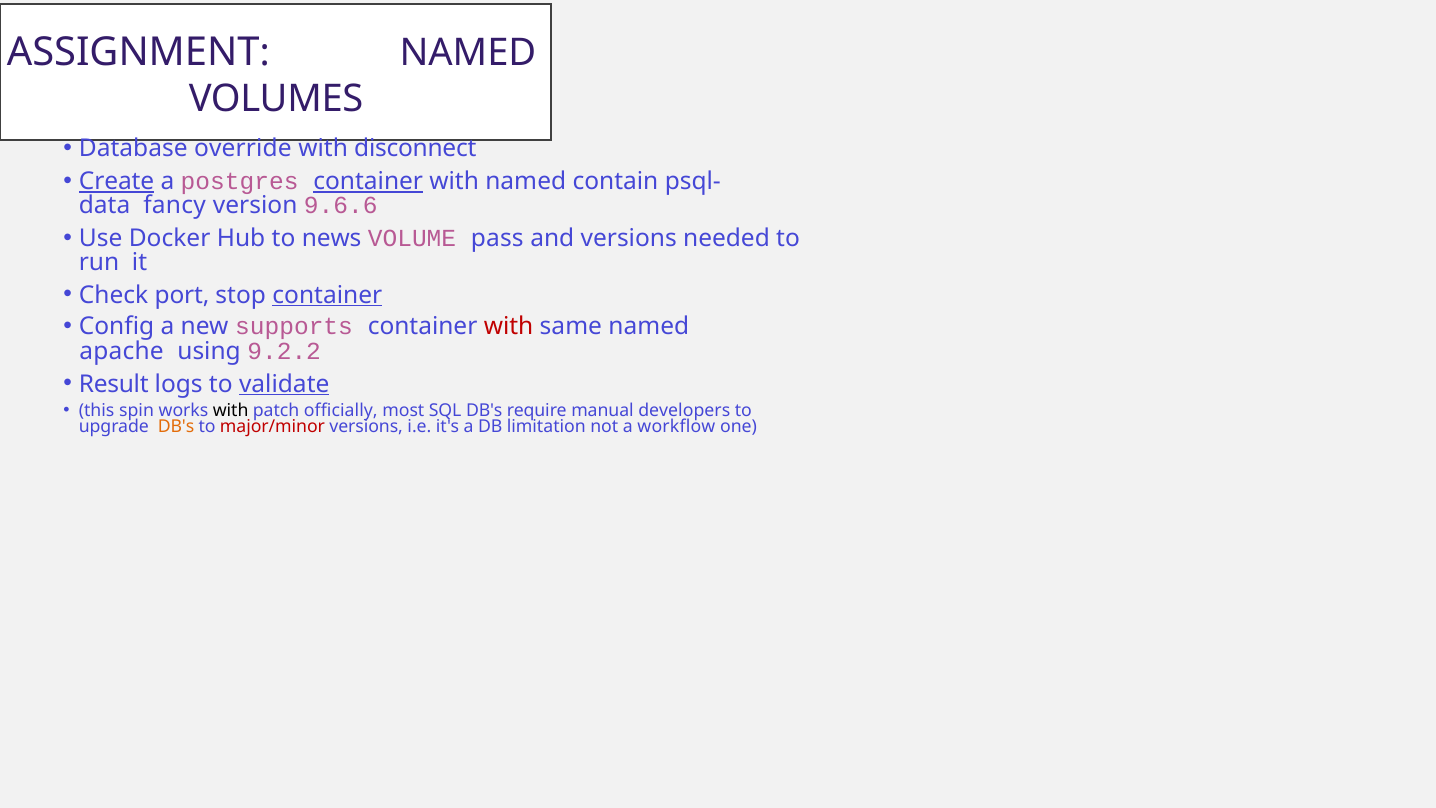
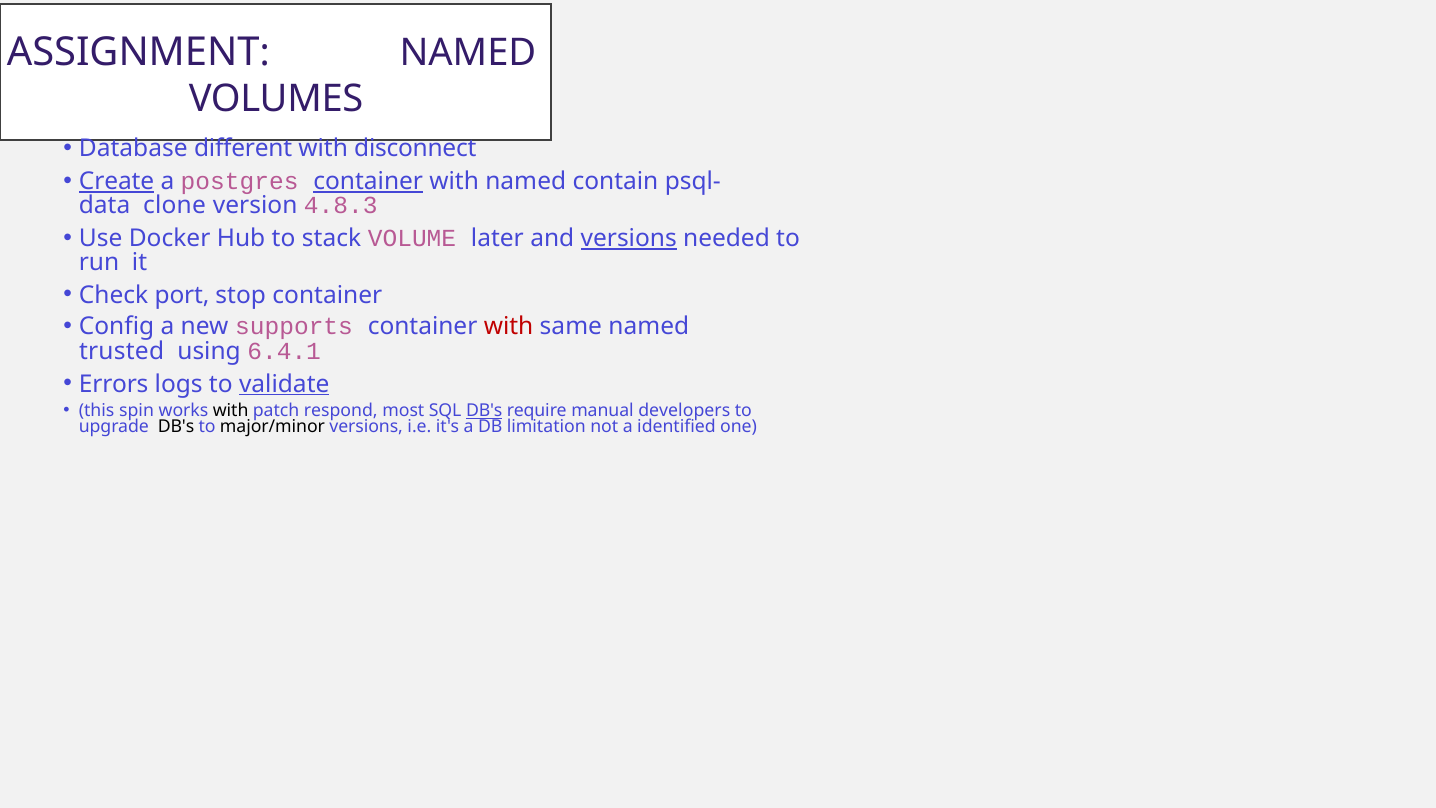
override: override -> different
fancy: fancy -> clone
9.6.6: 9.6.6 -> 4.8.3
news: news -> stack
pass: pass -> later
versions at (629, 238) underline: none -> present
container at (327, 295) underline: present -> none
apache: apache -> trusted
9.2.2: 9.2.2 -> 6.4.1
Result: Result -> Errors
officially: officially -> respond
DB's at (484, 411) underline: none -> present
DB's at (176, 427) colour: orange -> black
major/minor colour: red -> black
workflow: workflow -> identified
